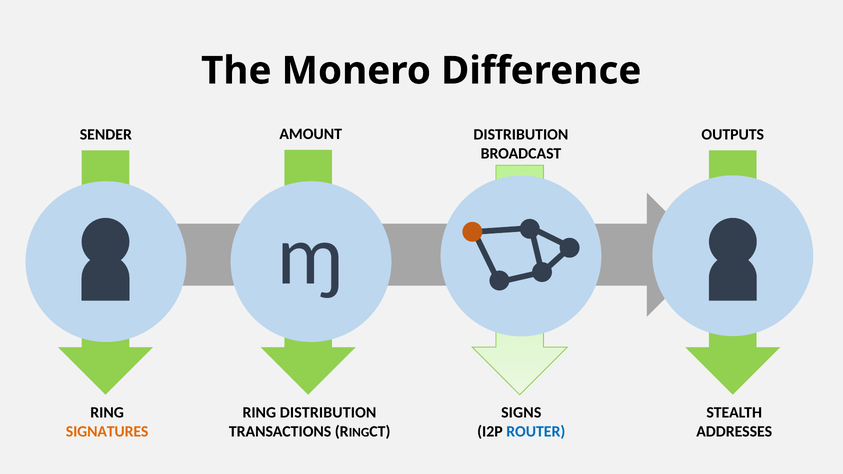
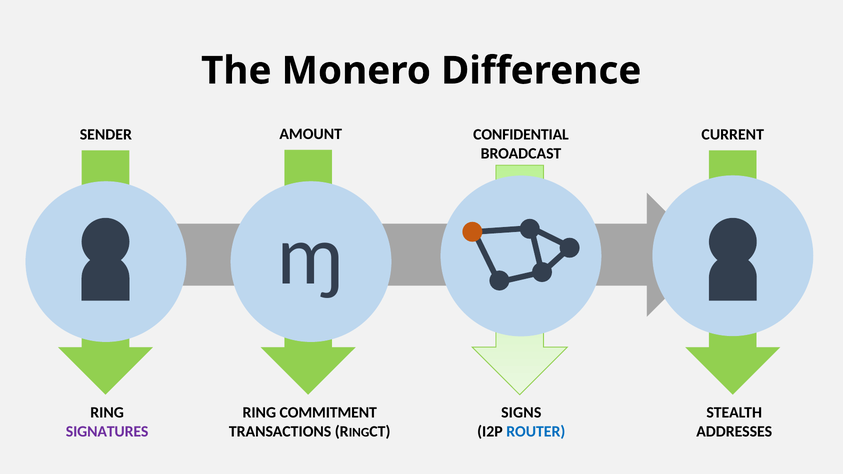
AMOUNT DISTRIBUTION: DISTRIBUTION -> CONFIDENTIAL
OUTPUTS: OUTPUTS -> CURRENT
RING DISTRIBUTION: DISTRIBUTION -> COMMITMENT
SIGNATURES colour: orange -> purple
